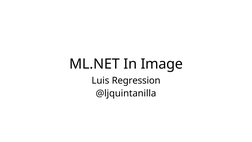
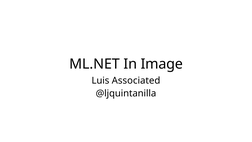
Regression: Regression -> Associated
